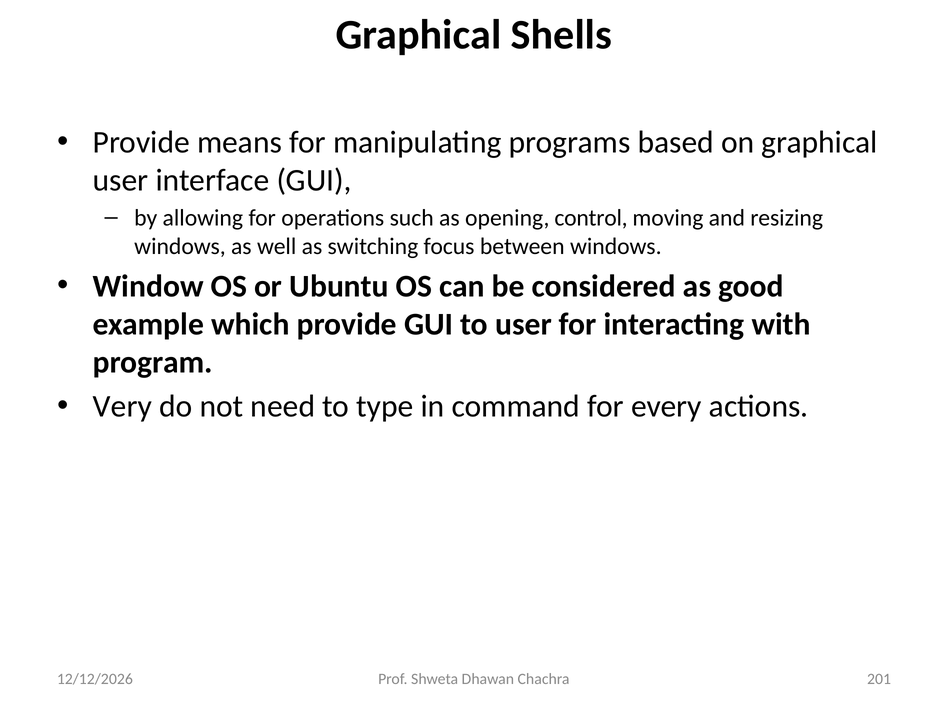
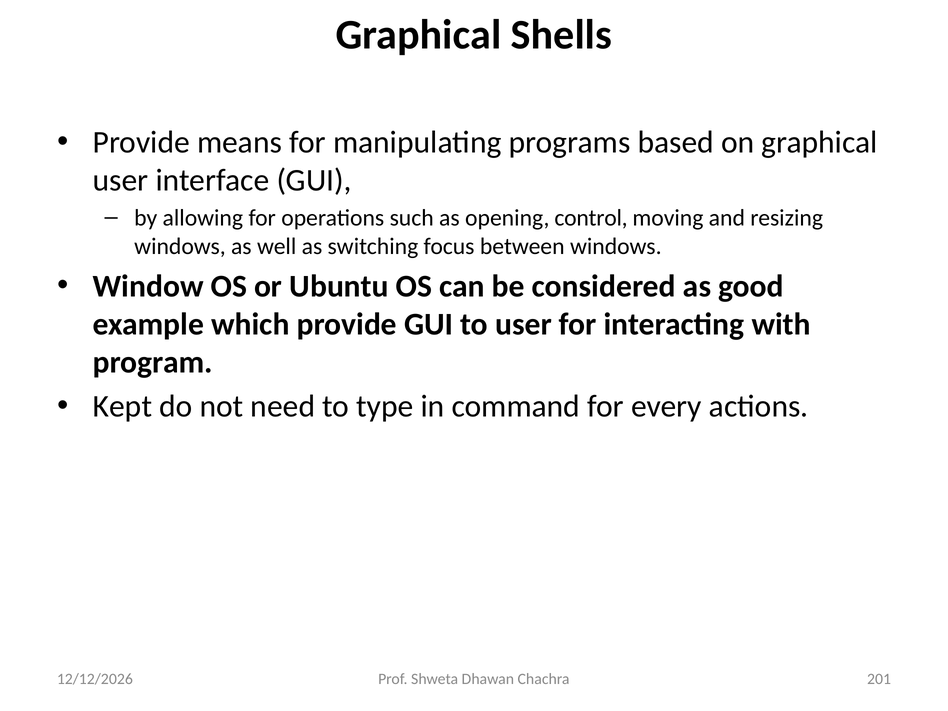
Very: Very -> Kept
